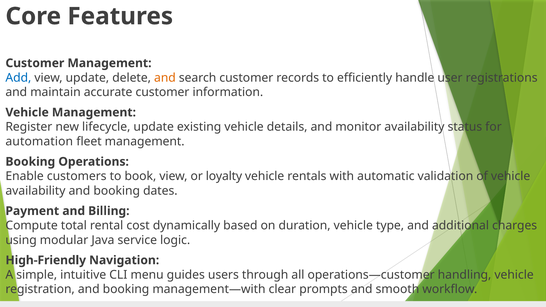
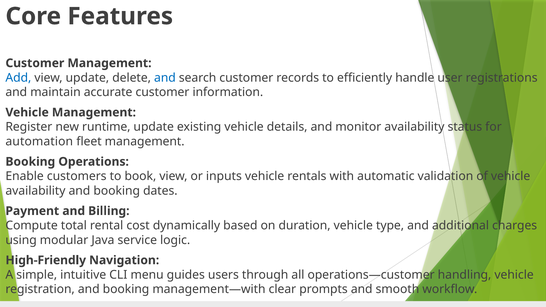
and at (165, 78) colour: orange -> blue
lifecycle: lifecycle -> runtime
loyalty: loyalty -> inputs
